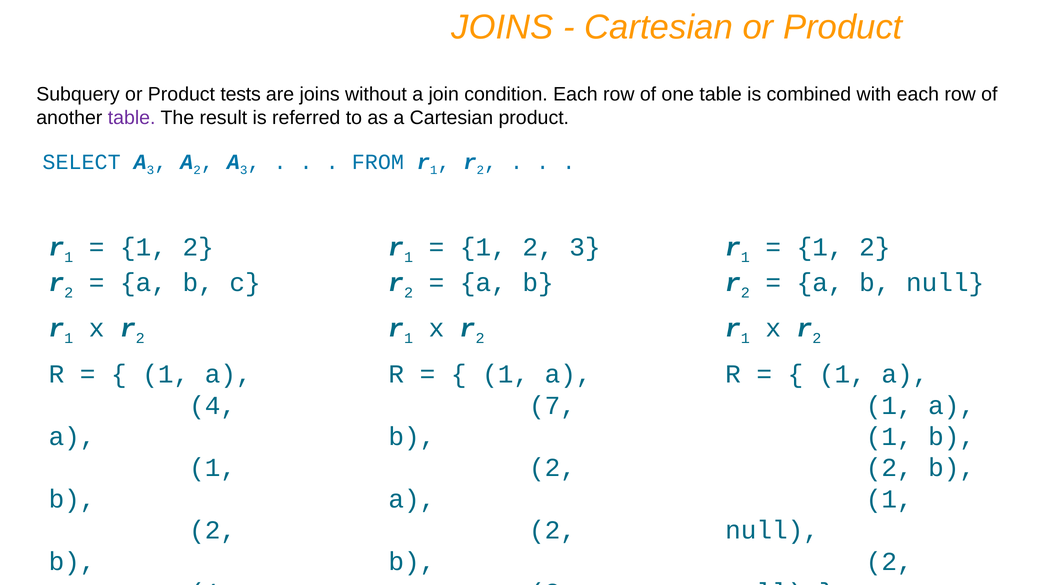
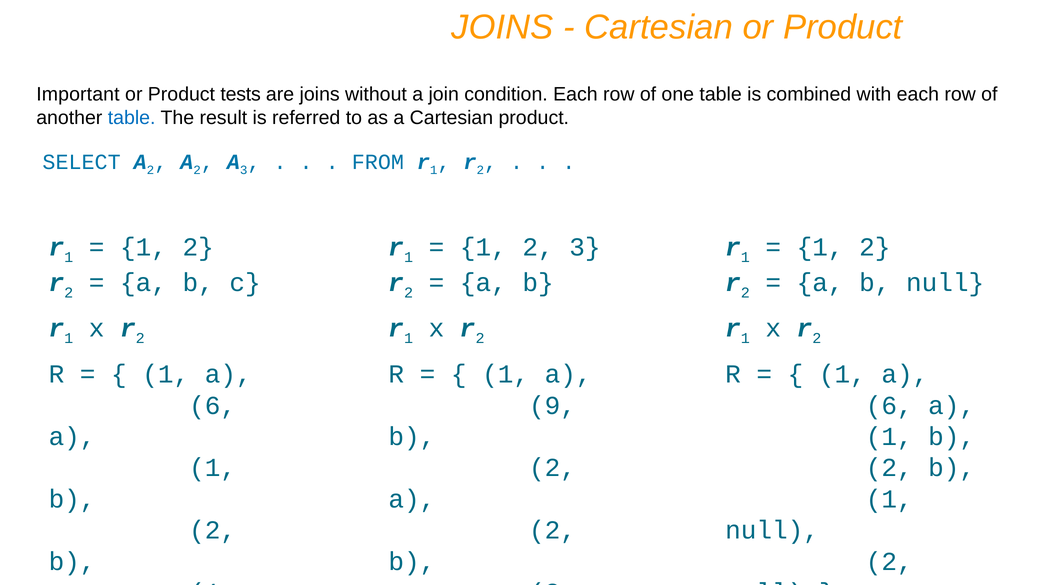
Subquery: Subquery -> Important
table at (132, 118) colour: purple -> blue
SELECT A 3: 3 -> 2
4 at (213, 406): 4 -> 6
7: 7 -> 9
1 at (889, 406): 1 -> 6
